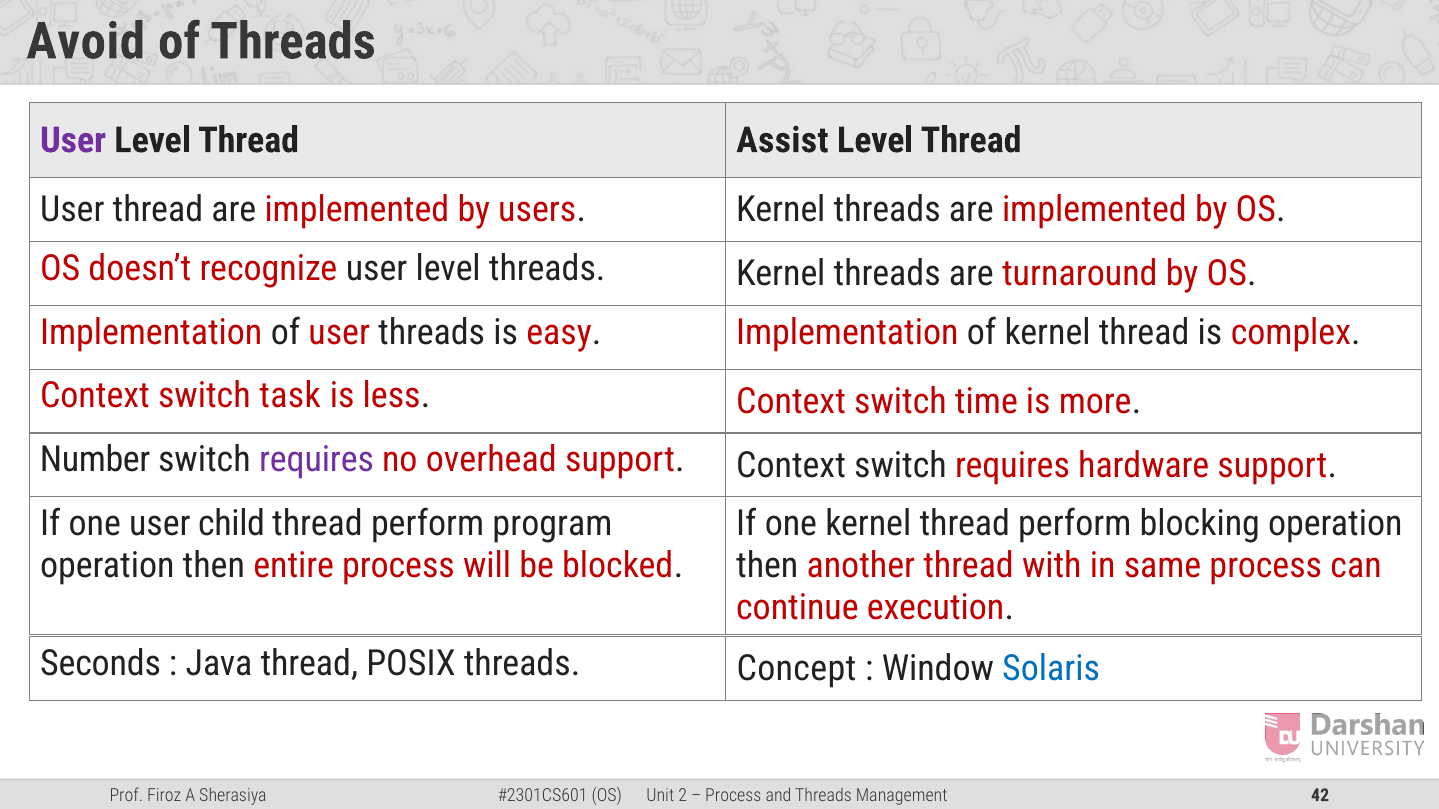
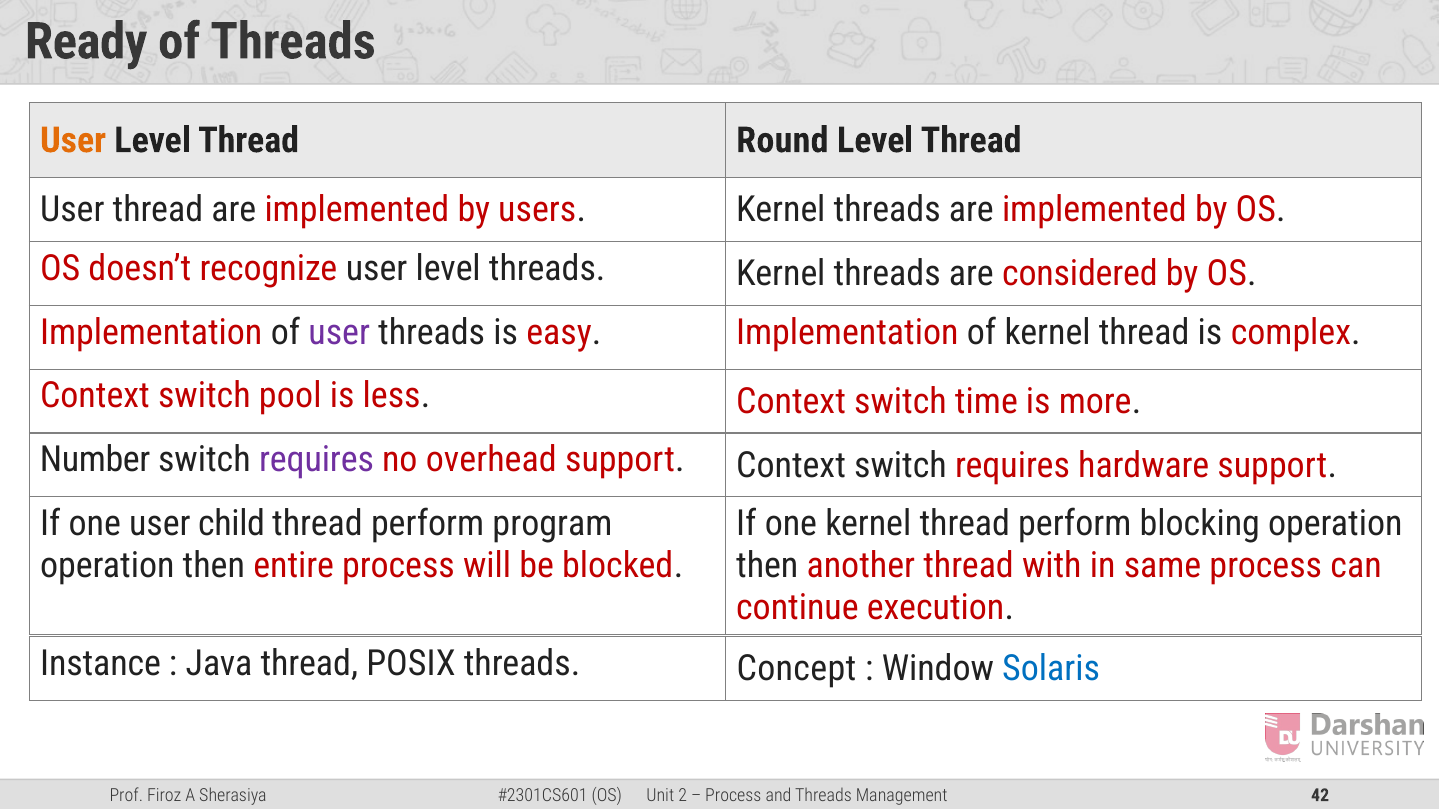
Avoid: Avoid -> Ready
User at (73, 140) colour: purple -> orange
Assist: Assist -> Round
turnaround: turnaround -> considered
user at (339, 332) colour: red -> purple
task: task -> pool
Seconds: Seconds -> Instance
